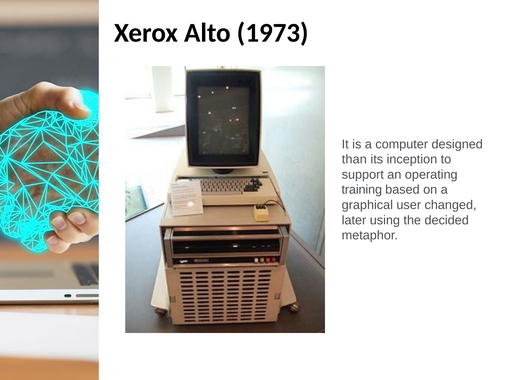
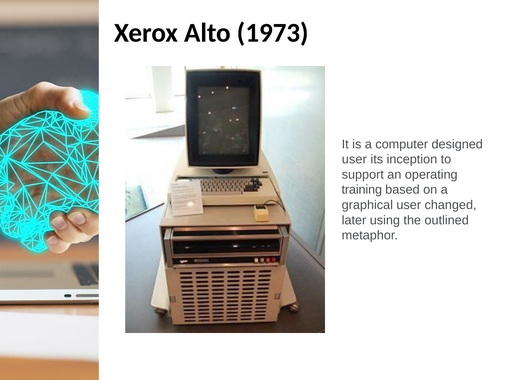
than at (354, 159): than -> user
decided: decided -> outlined
